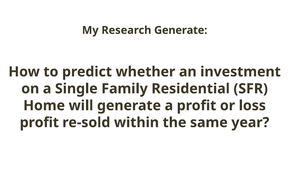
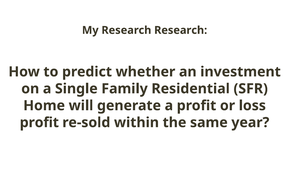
Research Generate: Generate -> Research
